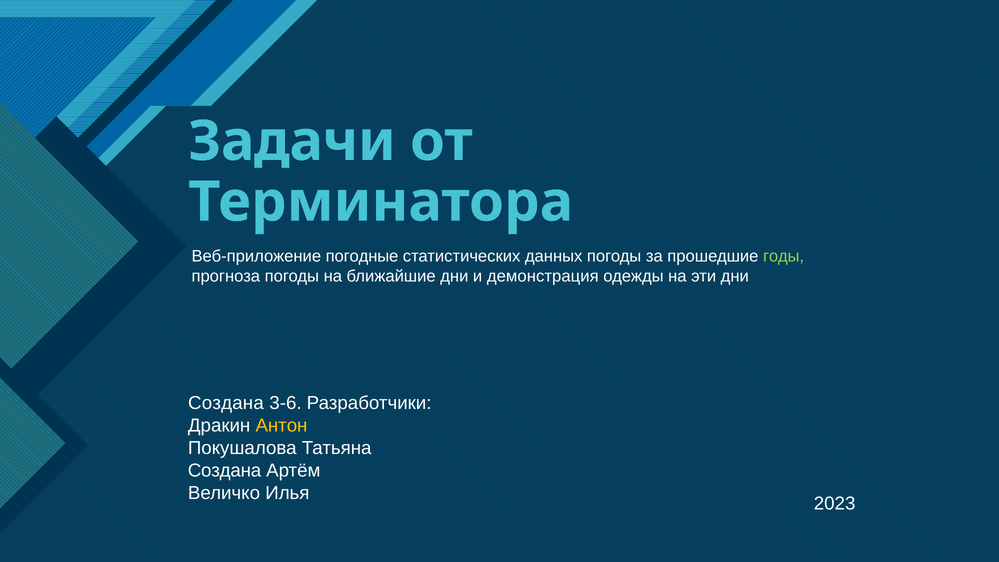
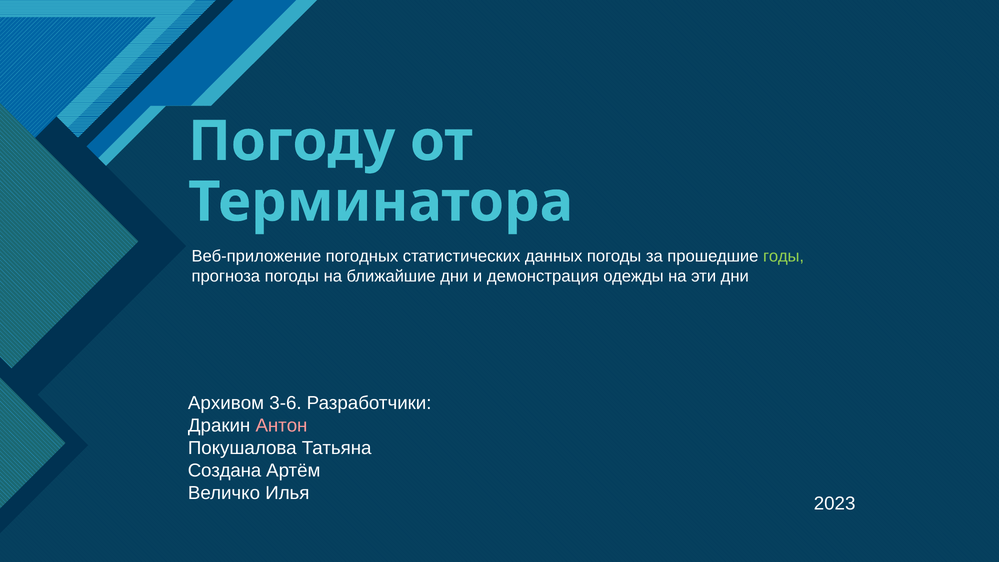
Задачи: Задачи -> Погоду
погодные: погодные -> погодных
Создана at (226, 403): Создана -> Архивом
Антон colour: yellow -> pink
